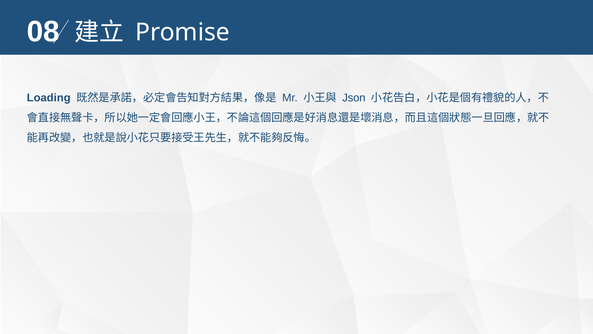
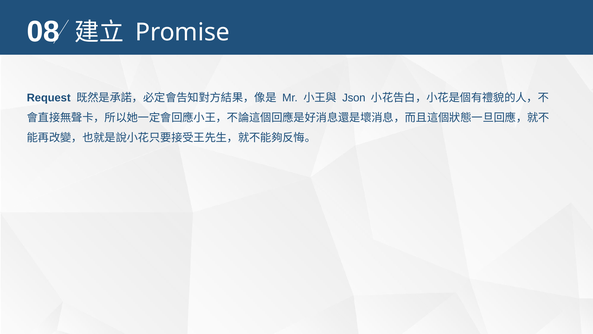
Loading: Loading -> Request
